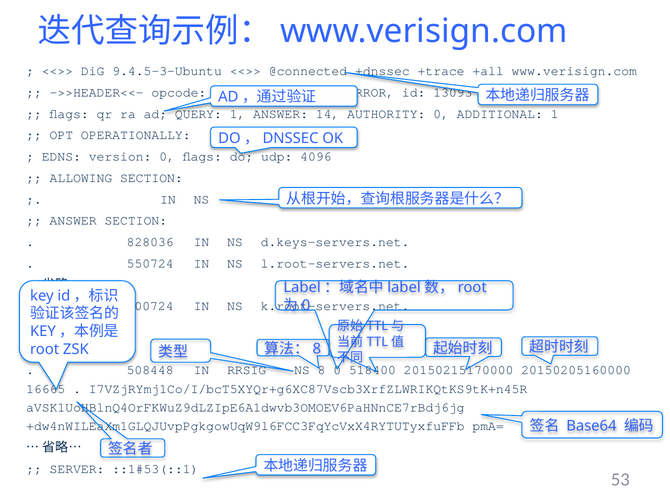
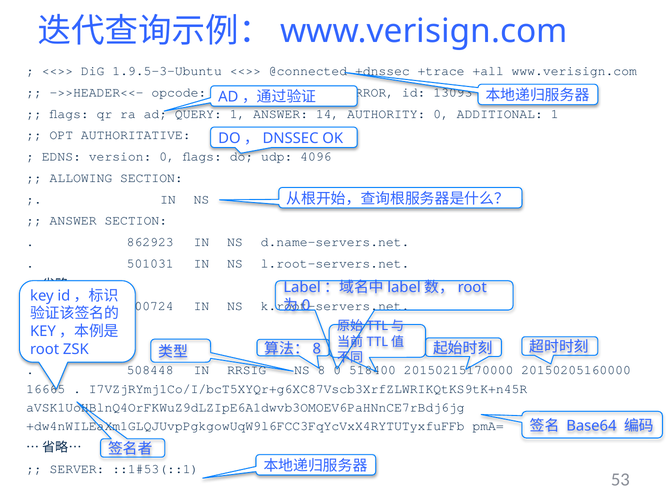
9.4.5-3-Ubuntu: 9.4.5-3-Ubuntu -> 1.9.5-3-Ubuntu
OPERATIONALLY: OPERATIONALLY -> AUTHORITATIVE
828036: 828036 -> 862923
d.keys-servers.net: d.keys-servers.net -> d.name-servers.net
550724: 550724 -> 501031
